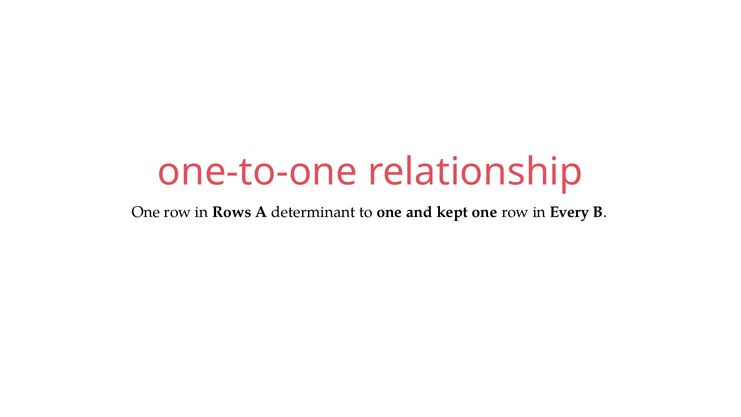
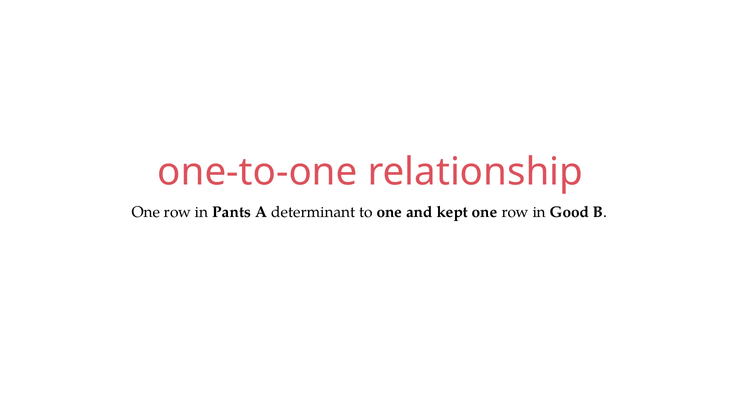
Rows: Rows -> Pants
Every: Every -> Good
